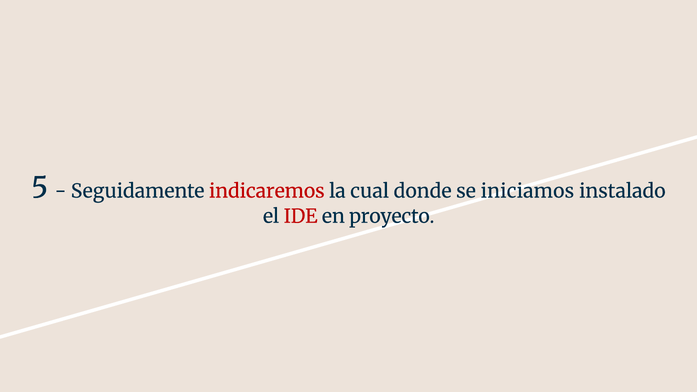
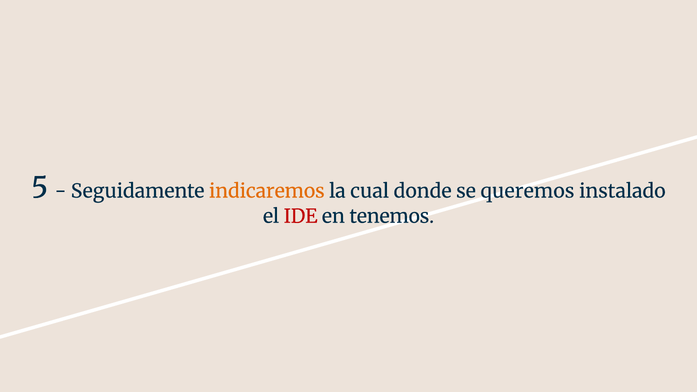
indicaremos colour: red -> orange
iniciamos: iniciamos -> queremos
proyecto: proyecto -> tenemos
